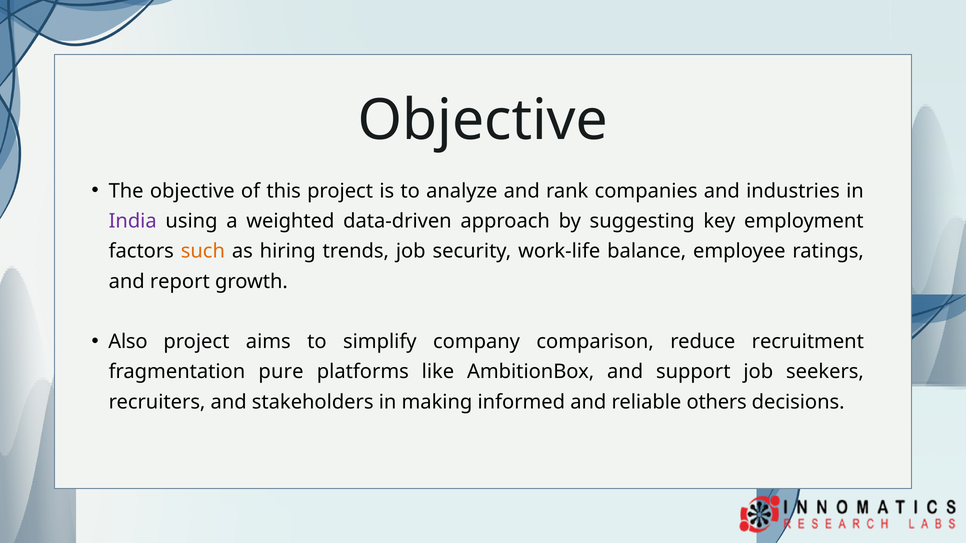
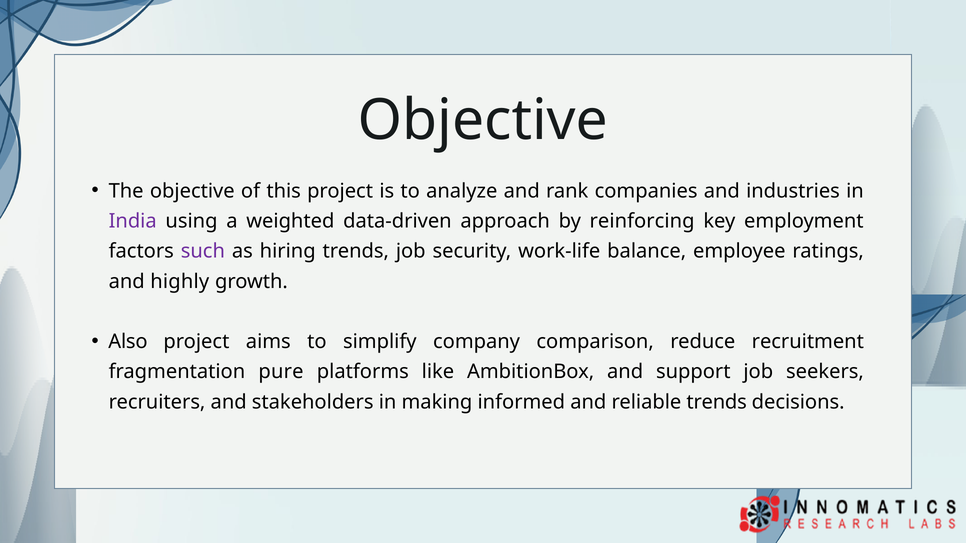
suggesting: suggesting -> reinforcing
such colour: orange -> purple
report: report -> highly
reliable others: others -> trends
